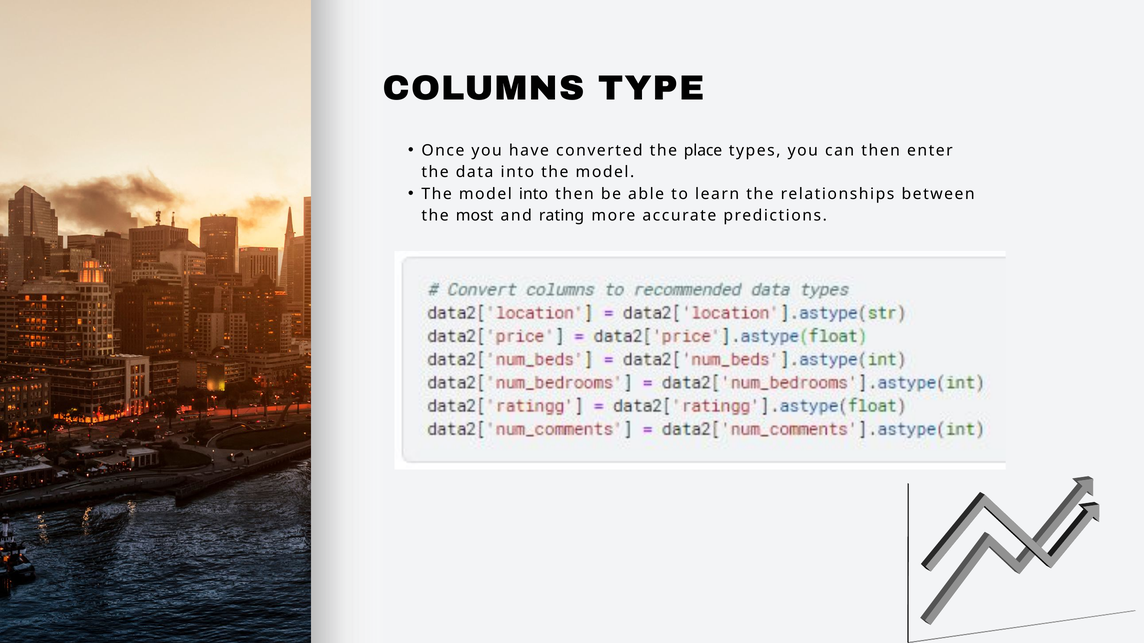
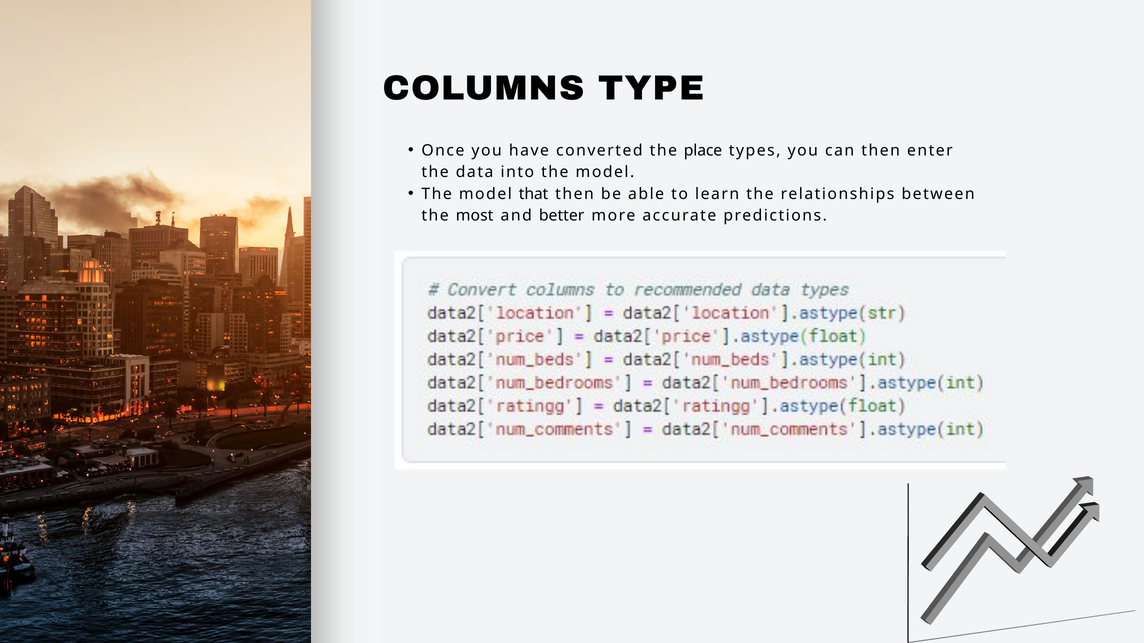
model into: into -> that
rating: rating -> better
